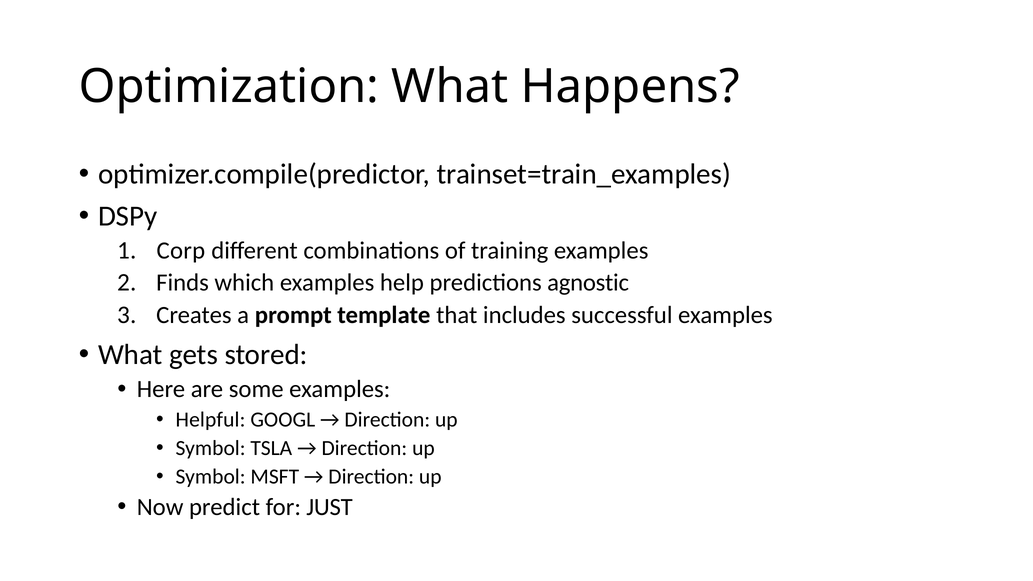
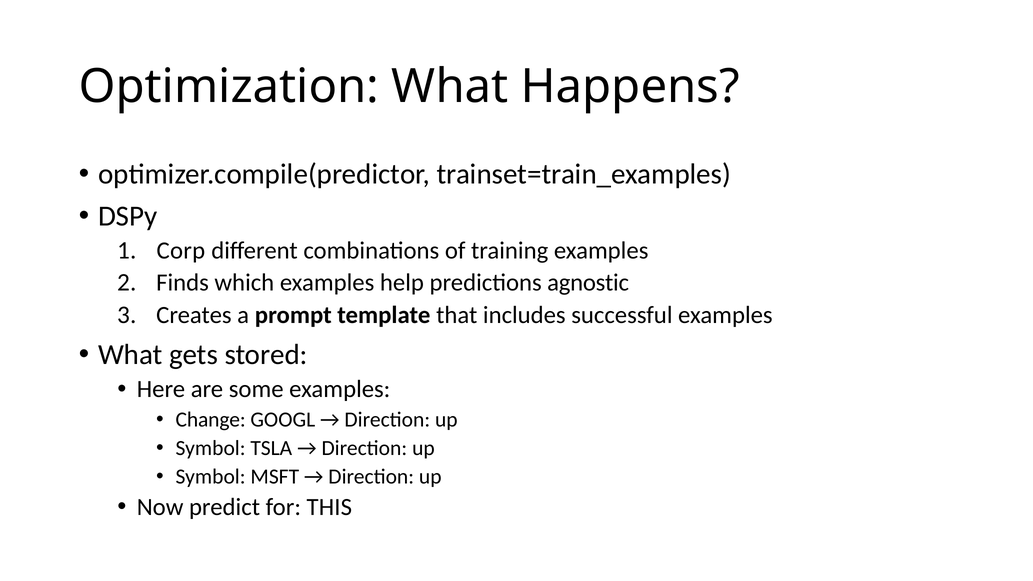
Helpful: Helpful -> Change
JUST: JUST -> THIS
